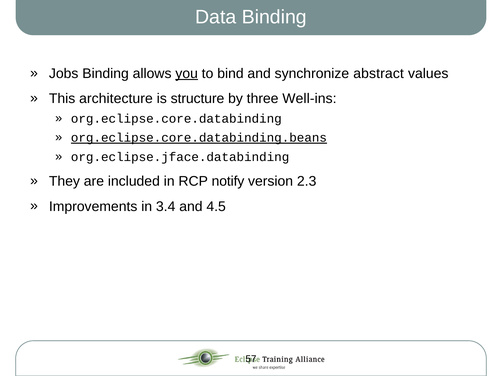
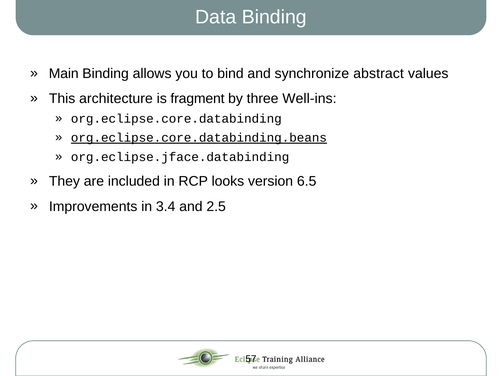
Jobs: Jobs -> Main
you underline: present -> none
structure: structure -> fragment
notify: notify -> looks
2.3: 2.3 -> 6.5
4.5: 4.5 -> 2.5
